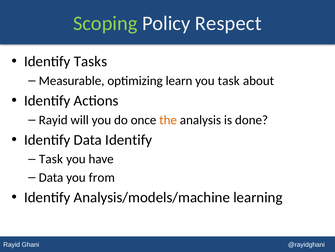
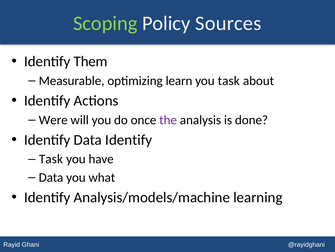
Respect: Respect -> Sources
Tasks: Tasks -> Them
Rayid at (53, 120): Rayid -> Were
the colour: orange -> purple
from: from -> what
